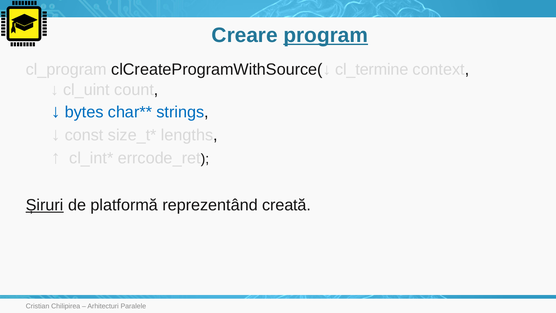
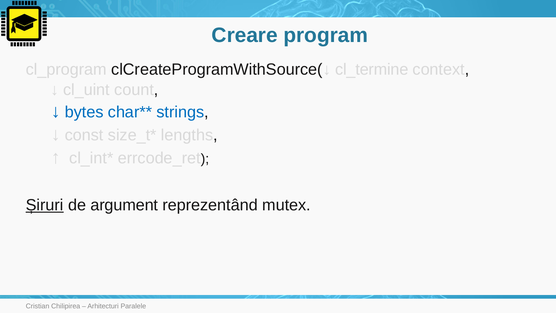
program underline: present -> none
platformă: platformă -> argument
creată: creată -> mutex
